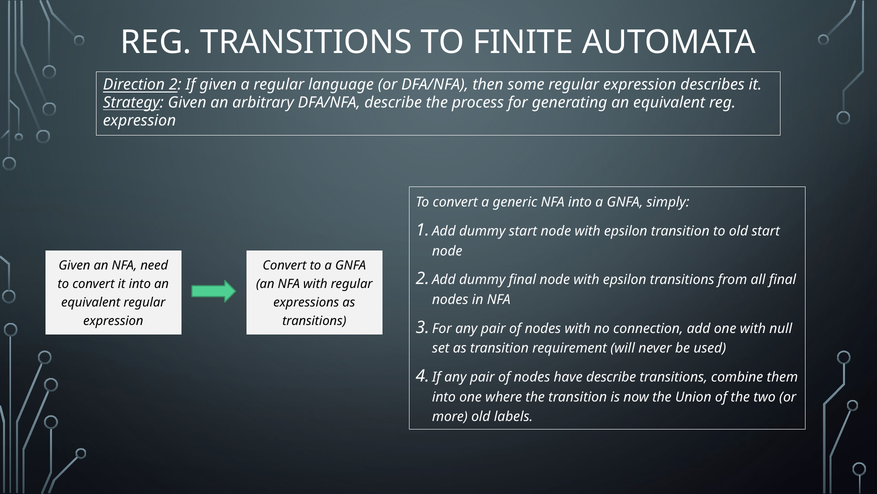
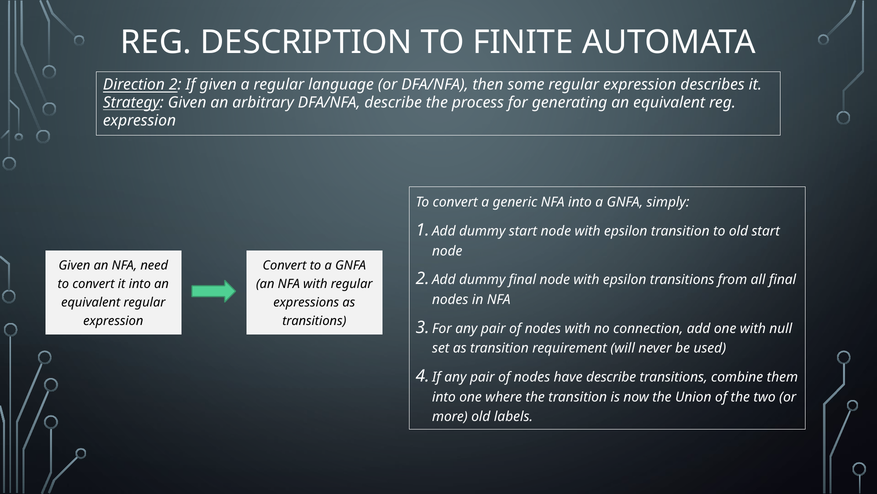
REG TRANSITIONS: TRANSITIONS -> DESCRIPTION
